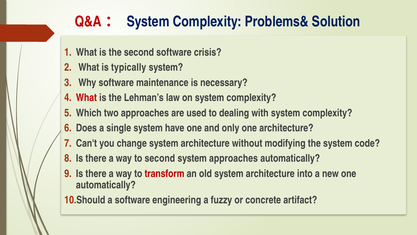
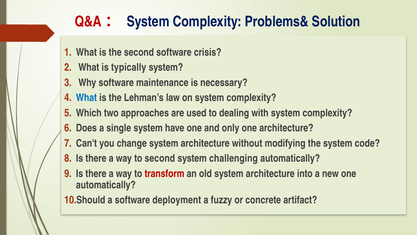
What at (86, 98) colour: red -> blue
system approaches: approaches -> challenging
engineering: engineering -> deployment
